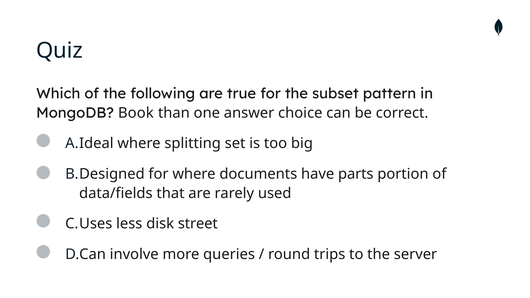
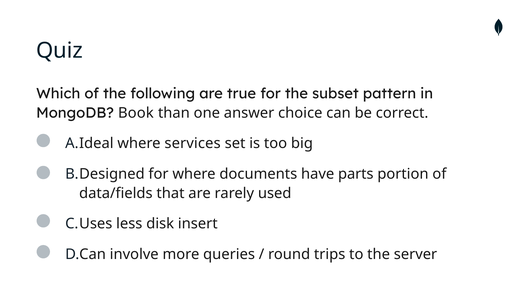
splitting: splitting -> services
street: street -> insert
